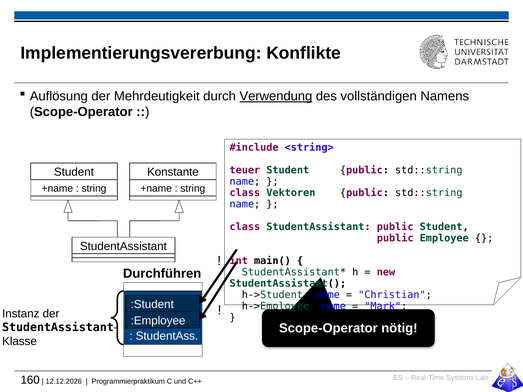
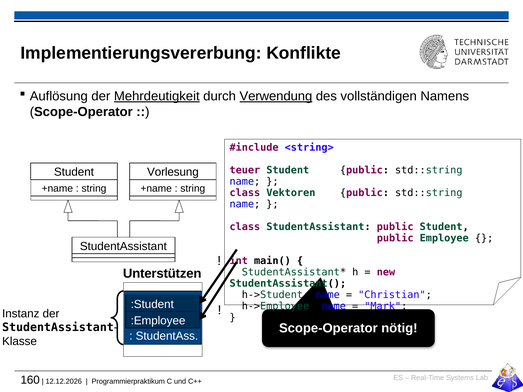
Mehrdeutigkeit underline: none -> present
Konstante: Konstante -> Vorlesung
Durchführen: Durchführen -> Unterstützen
